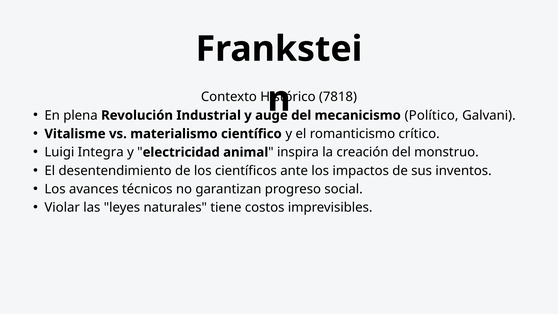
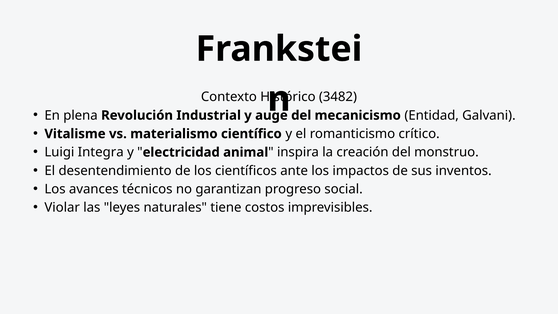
7818: 7818 -> 3482
Político: Político -> Entidad
